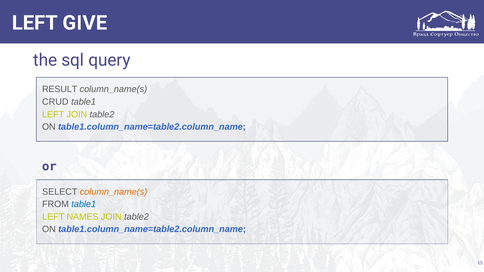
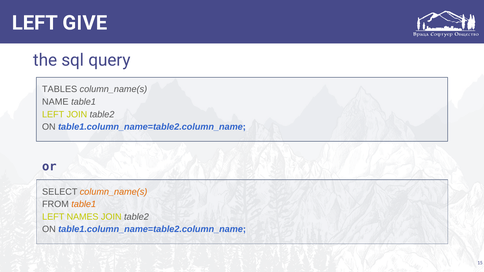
RESULT: RESULT -> TABLES
CRUD: CRUD -> NAME
table1 at (84, 204) colour: blue -> orange
